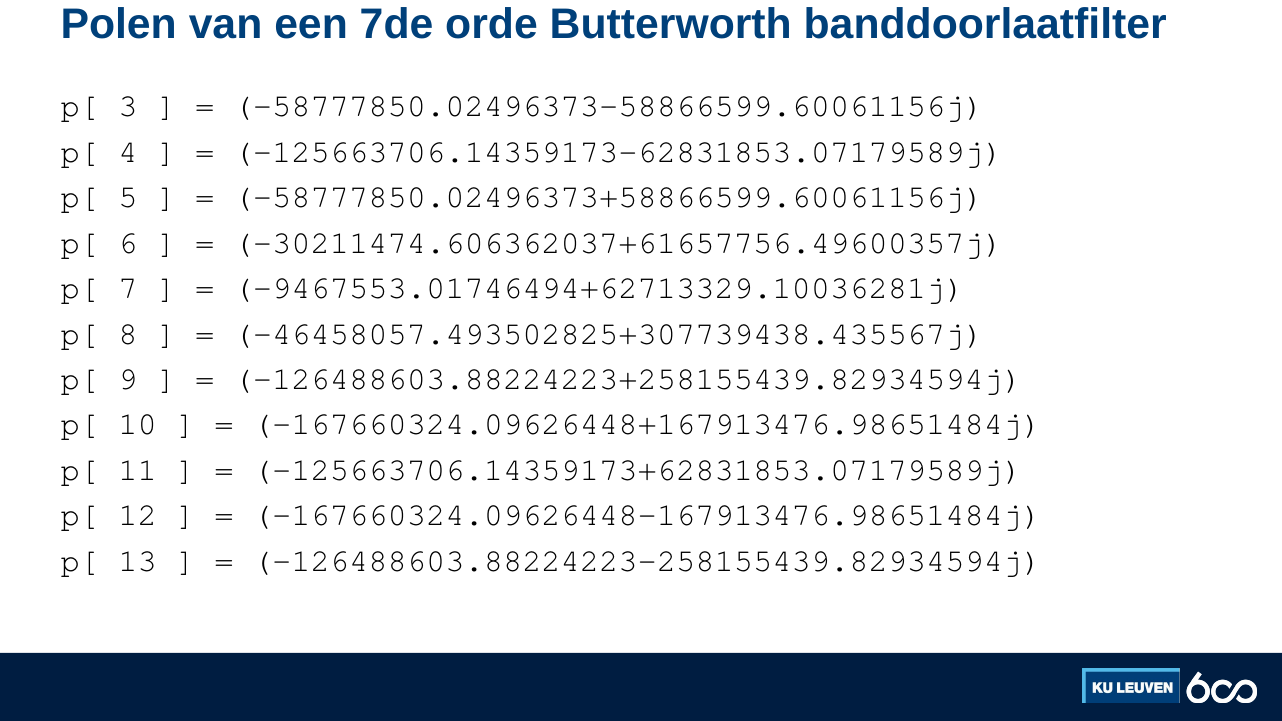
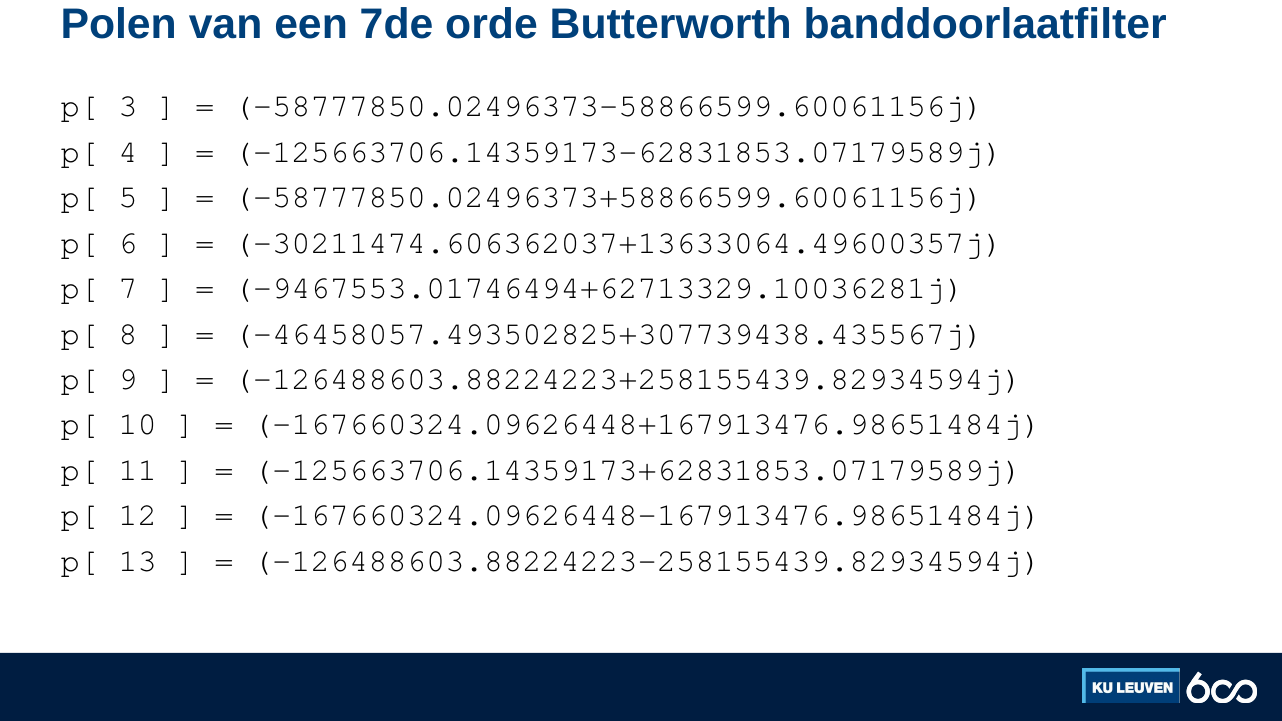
-30211474.606362037+61657756.49600357j: -30211474.606362037+61657756.49600357j -> -30211474.606362037+13633064.49600357j
